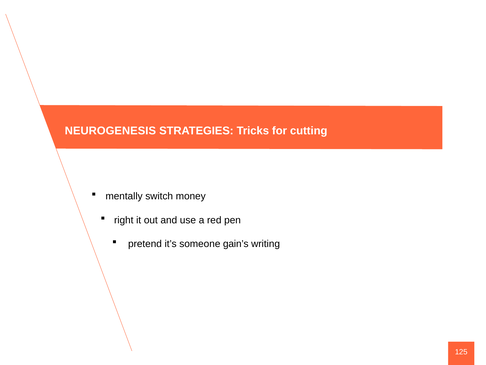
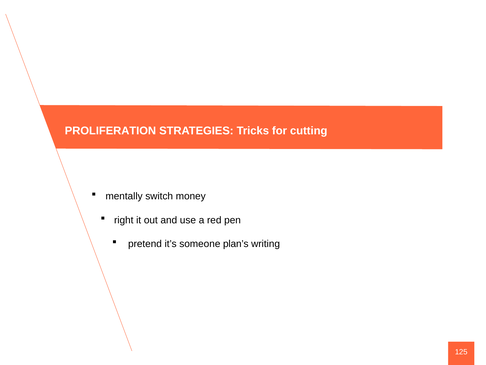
NEUROGENESIS: NEUROGENESIS -> PROLIFERATION
gain’s: gain’s -> plan’s
